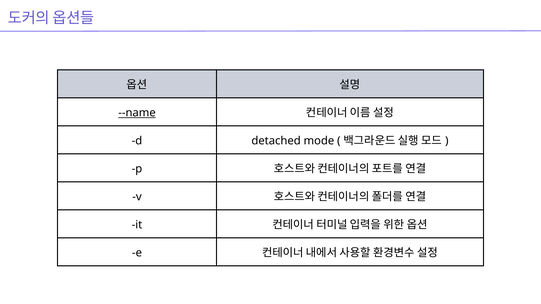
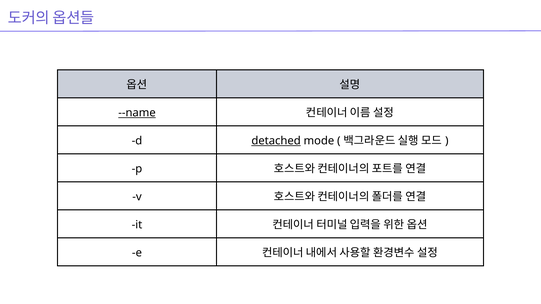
detached underline: none -> present
